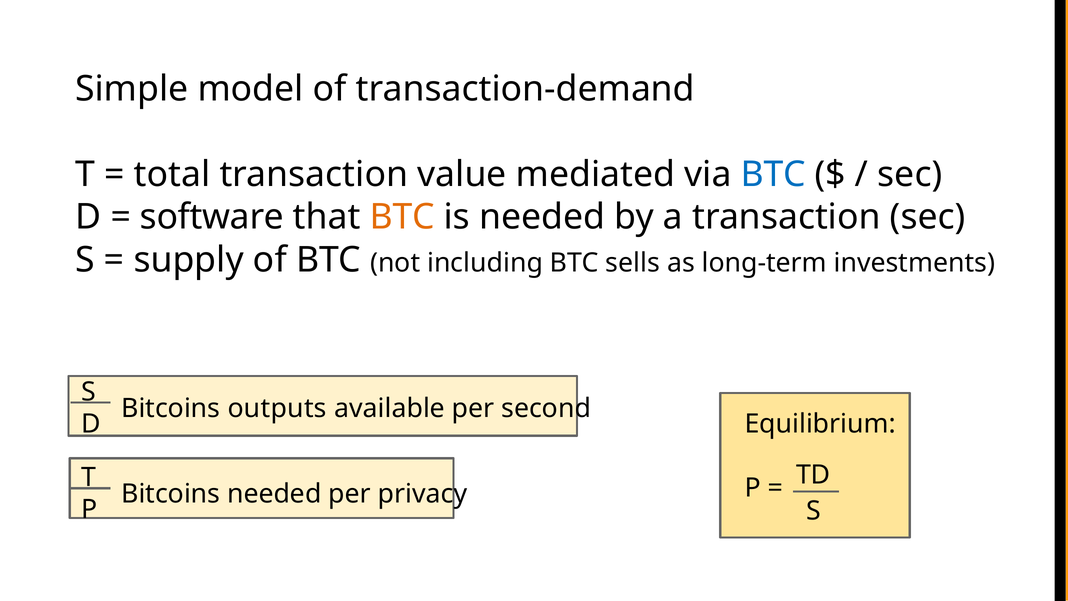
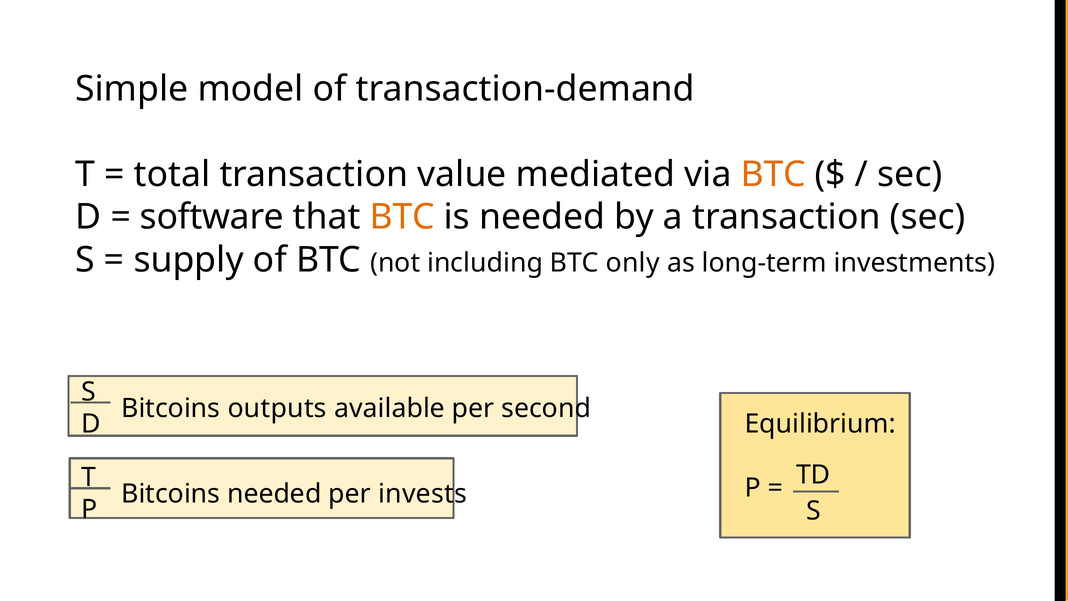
BTC at (773, 174) colour: blue -> orange
sells: sells -> only
privacy: privacy -> invests
